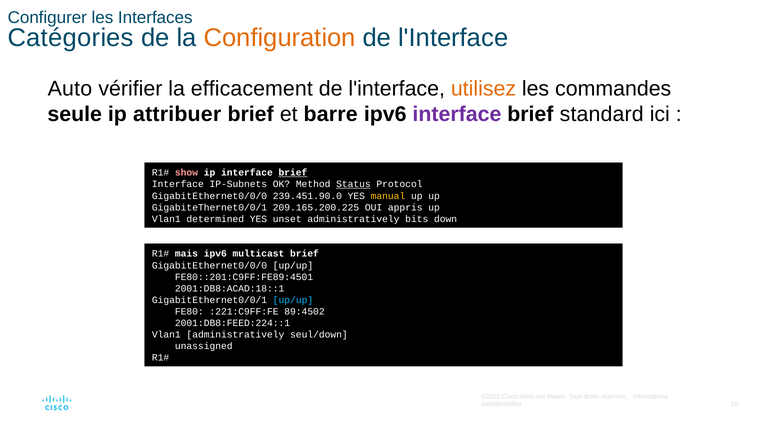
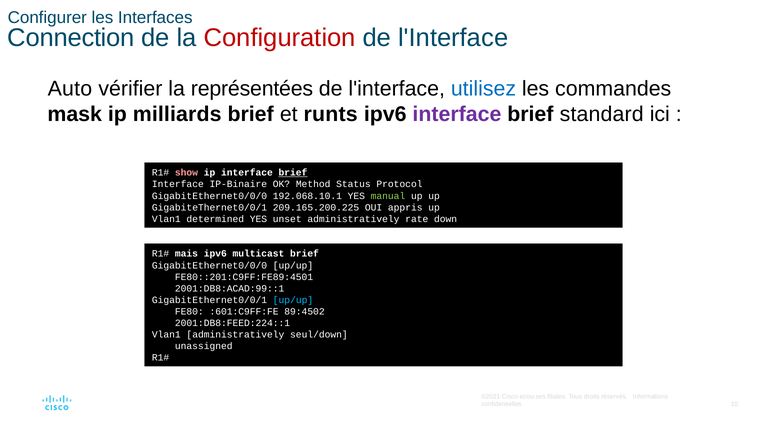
Catégories: Catégories -> Connection
Configuration colour: orange -> red
efficacement: efficacement -> représentées
utilisez colour: orange -> blue
seule: seule -> mask
attribuer: attribuer -> milliards
barre: barre -> runts
IP-Subnets: IP-Subnets -> IP-Binaire
Status underline: present -> none
239.451.90.0: 239.451.90.0 -> 192.068.10.1
manual colour: yellow -> light green
bits: bits -> rate
2001:DB8:ACAD:18::1: 2001:DB8:ACAD:18::1 -> 2001:DB8:ACAD:99::1
:221:C9FF:FE: :221:C9FF:FE -> :601:C9FF:FE
